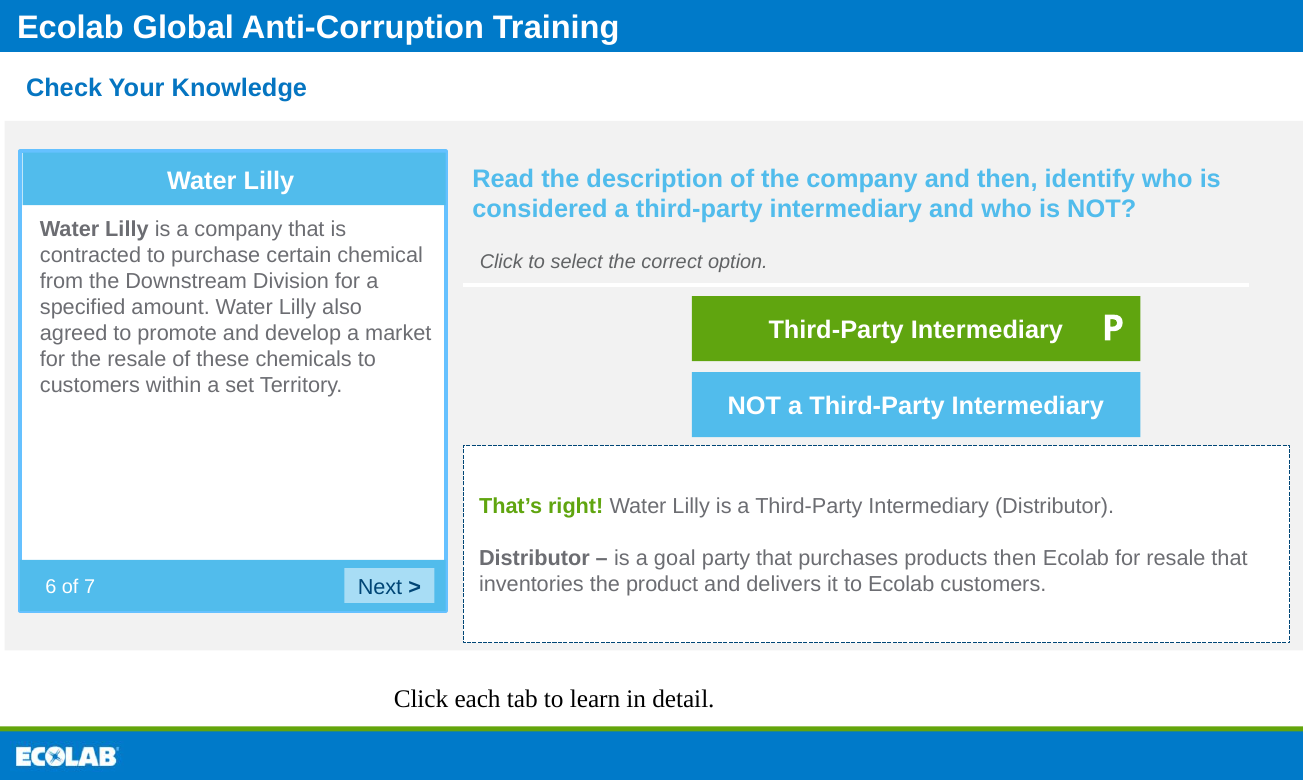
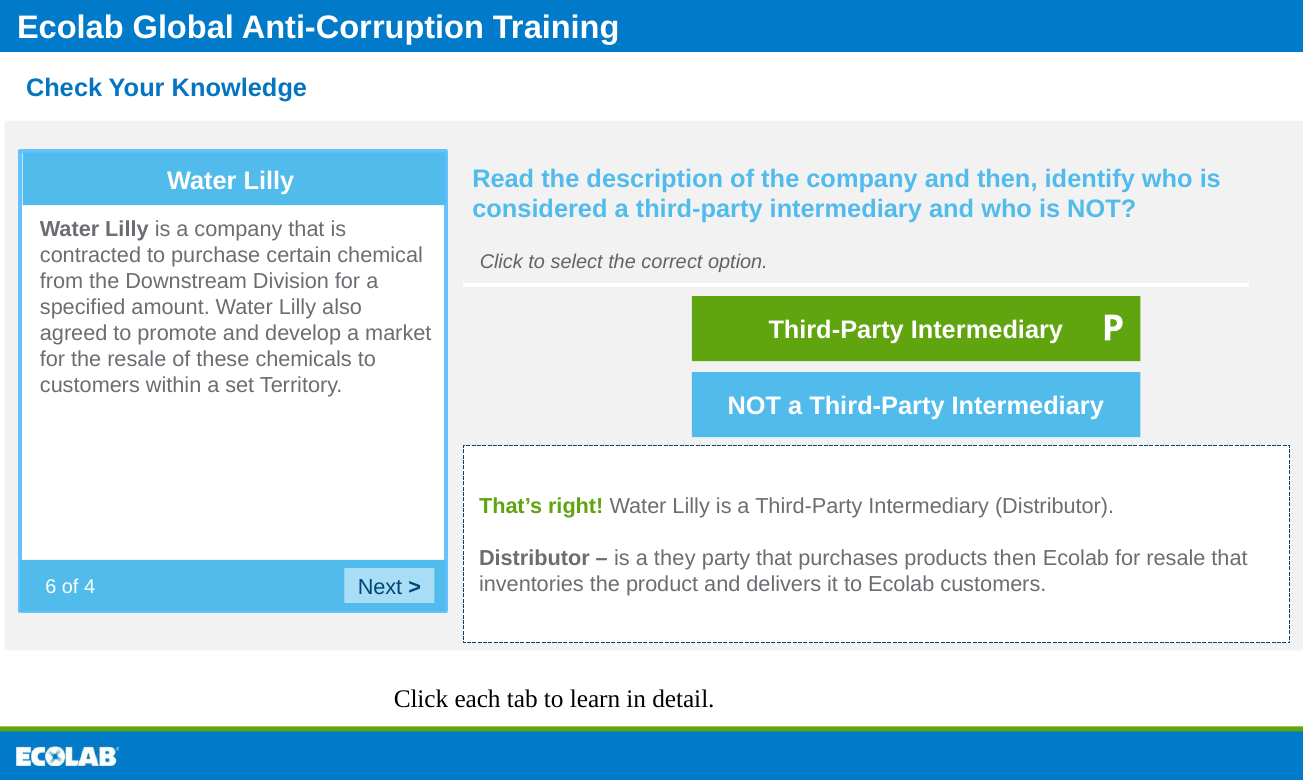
goal: goal -> they
7: 7 -> 4
